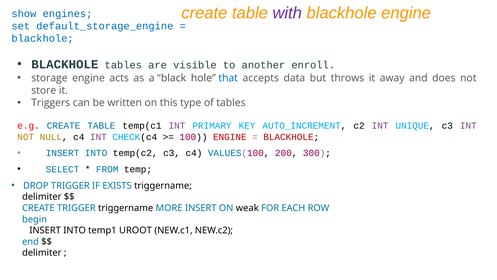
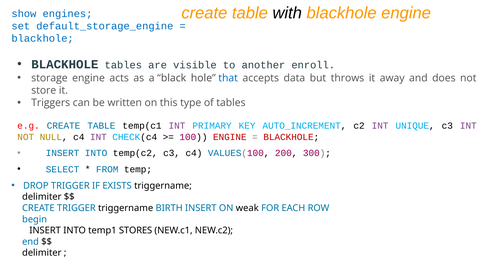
with colour: purple -> black
MORE: MORE -> BIRTH
UROOT: UROOT -> STORES
